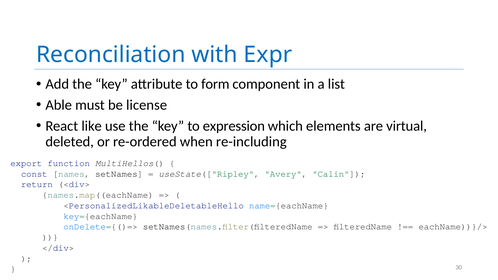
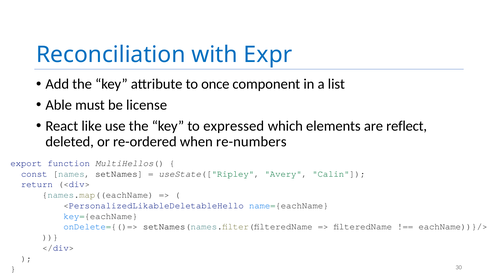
form: form -> once
expression: expression -> expressed
virtual: virtual -> reflect
re-including: re-including -> re-numbers
